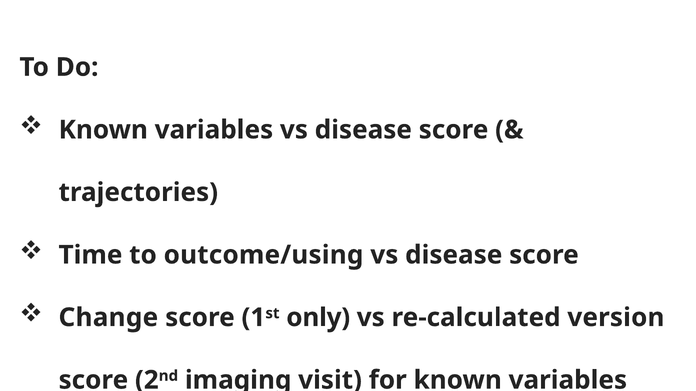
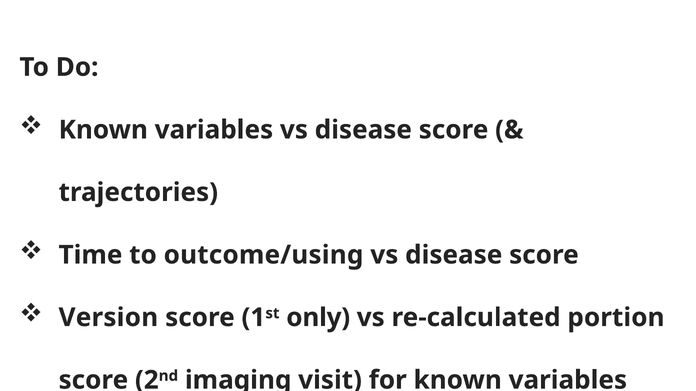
Change: Change -> Version
version: version -> portion
